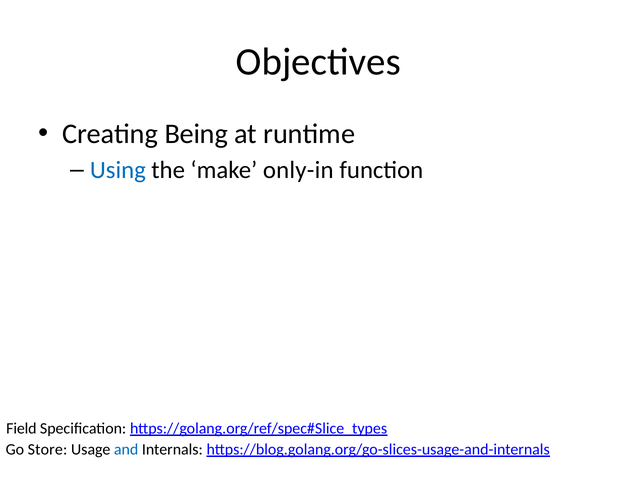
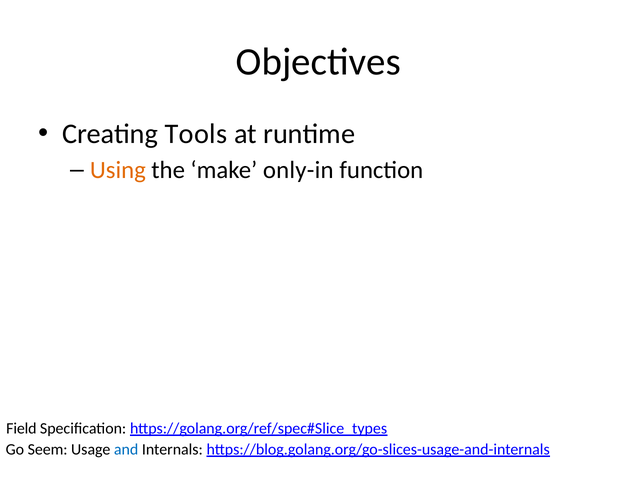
Being: Being -> Tools
Using colour: blue -> orange
Store: Store -> Seem
